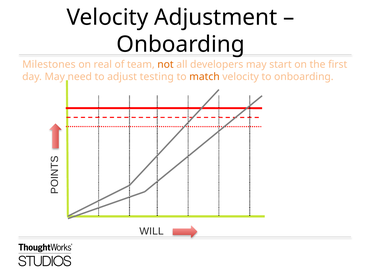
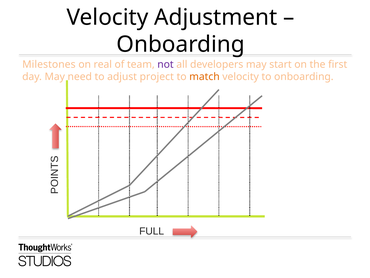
not colour: orange -> purple
testing: testing -> project
WILL: WILL -> FULL
